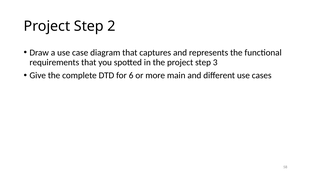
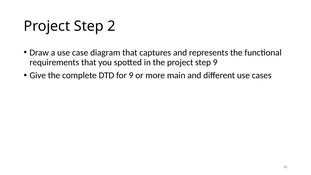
step 3: 3 -> 9
for 6: 6 -> 9
